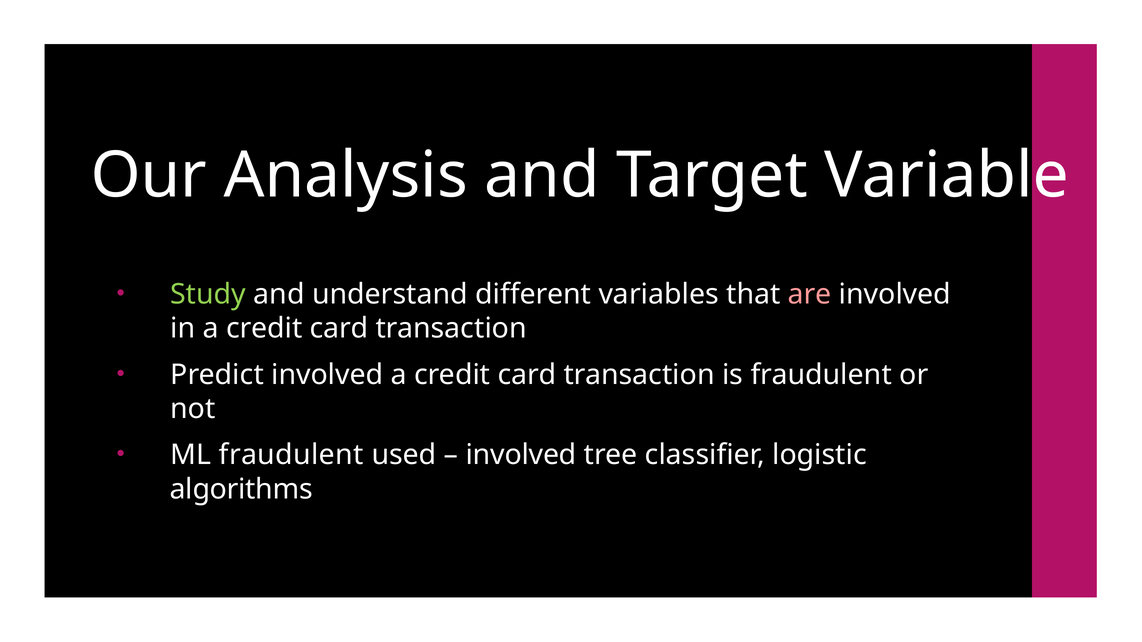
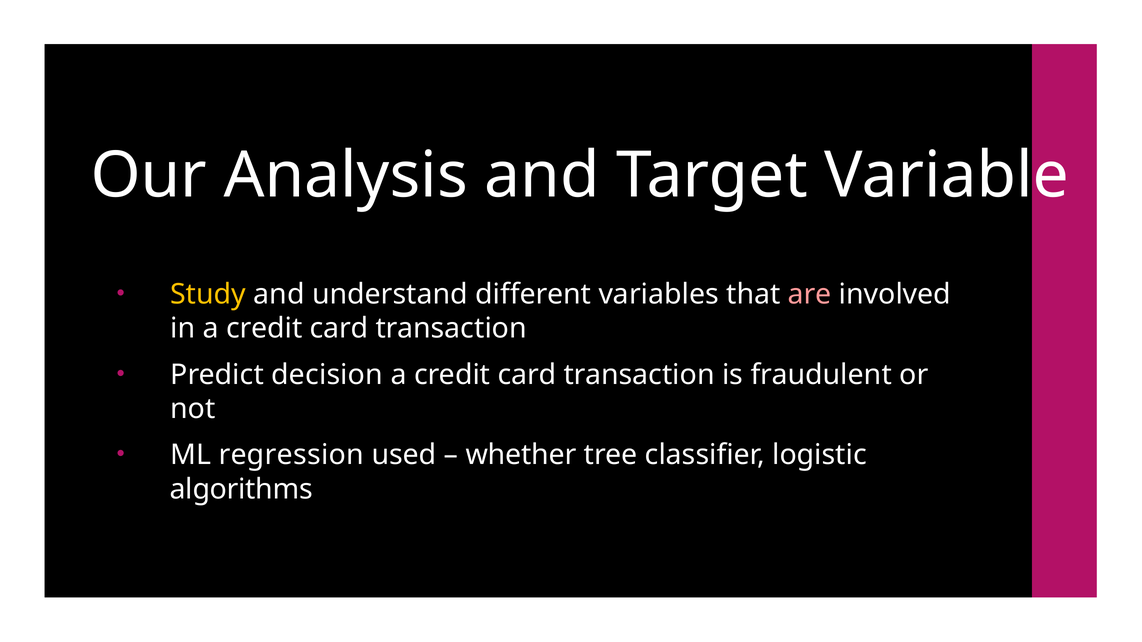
Study colour: light green -> yellow
Predict involved: involved -> decision
ML fraudulent: fraudulent -> regression
involved at (521, 455): involved -> whether
